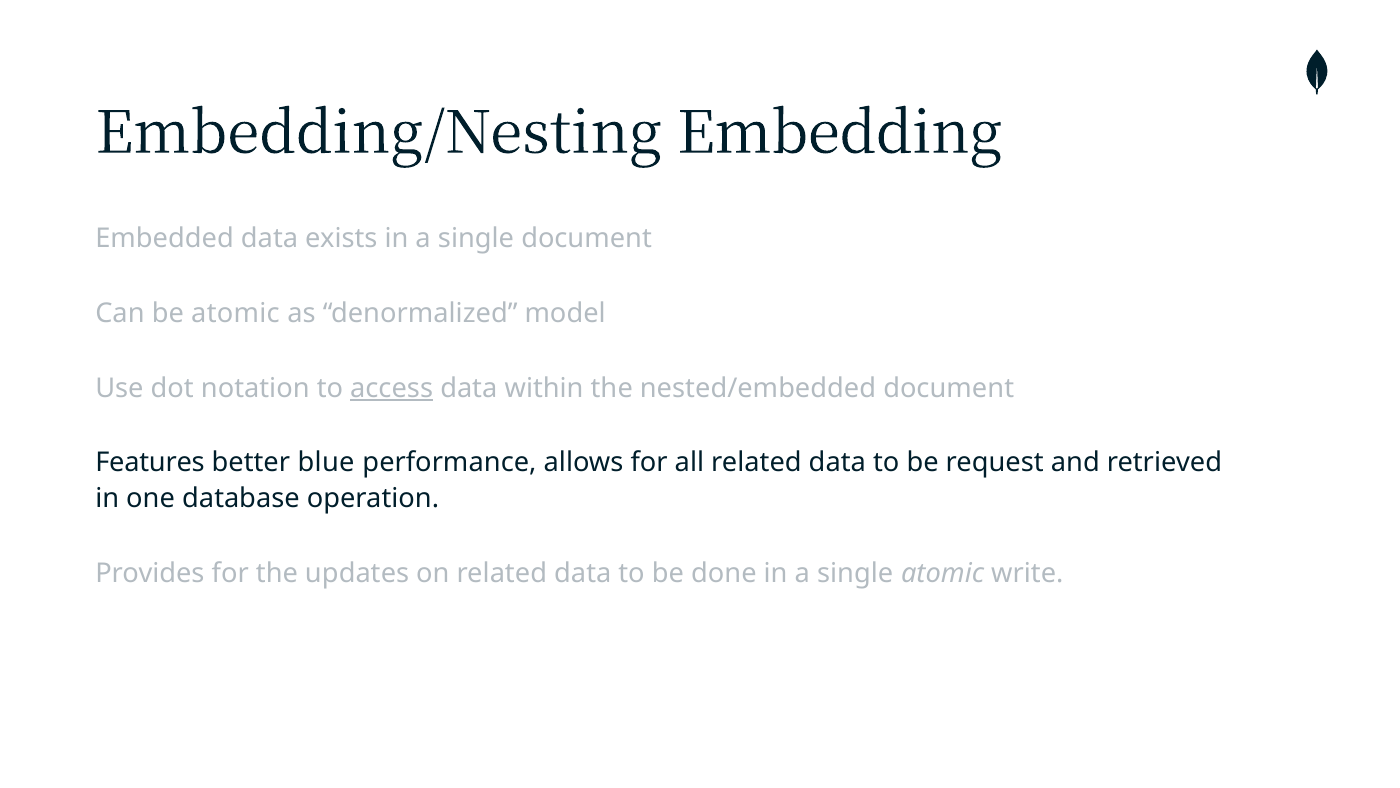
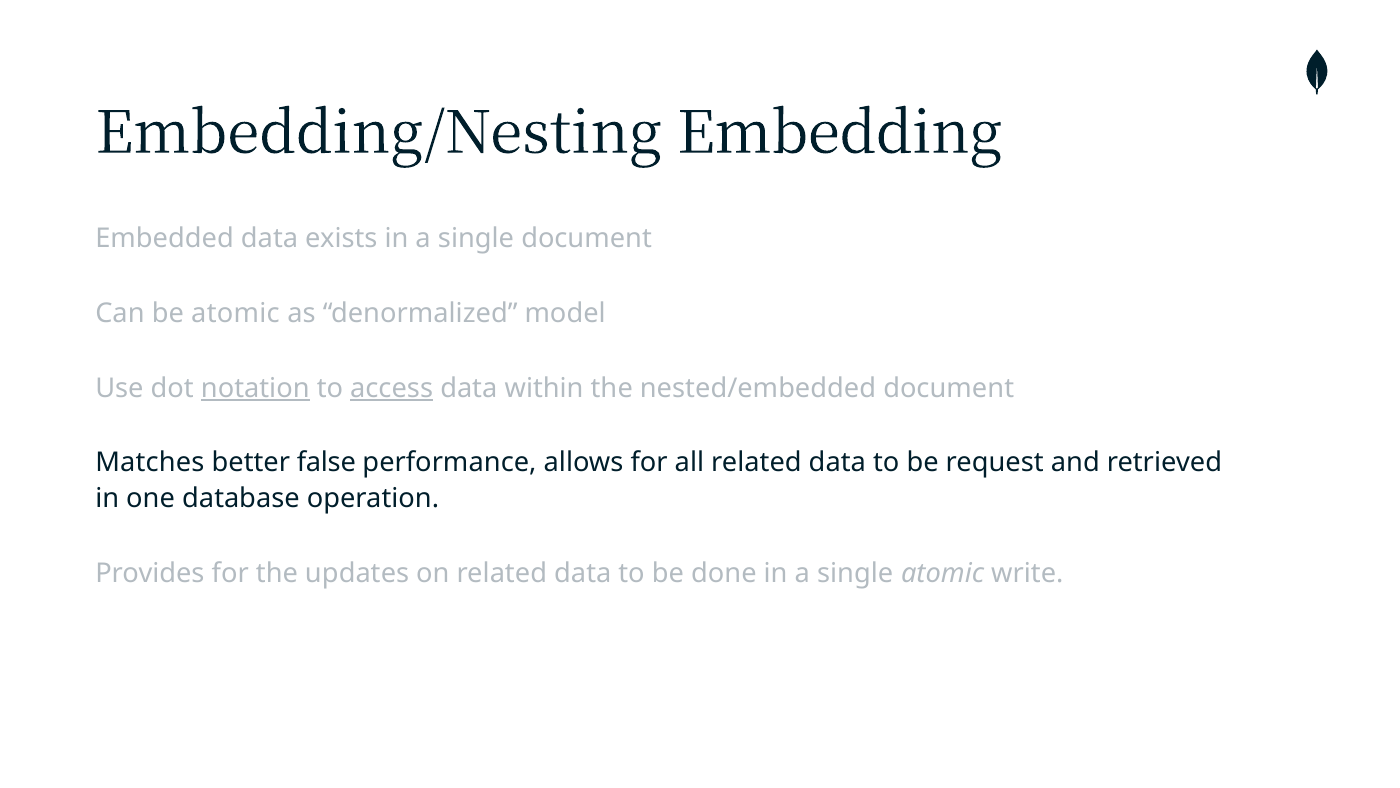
notation underline: none -> present
Features: Features -> Matches
blue: blue -> false
